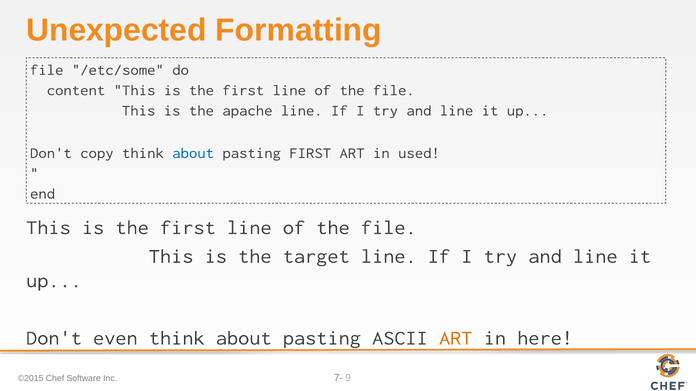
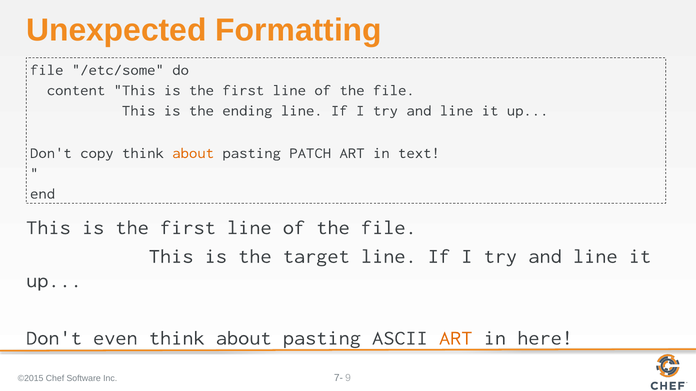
apache: apache -> ending
about at (193, 153) colour: blue -> orange
pasting FIRST: FIRST -> PATCH
used: used -> text
